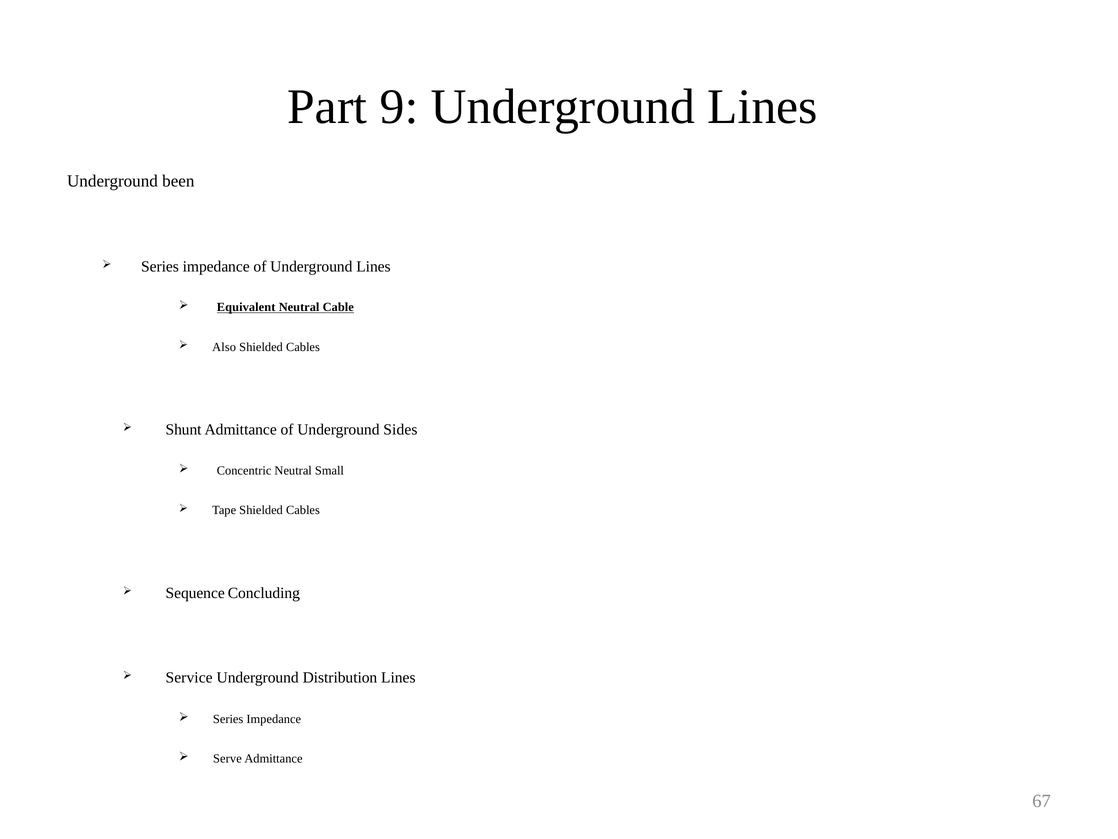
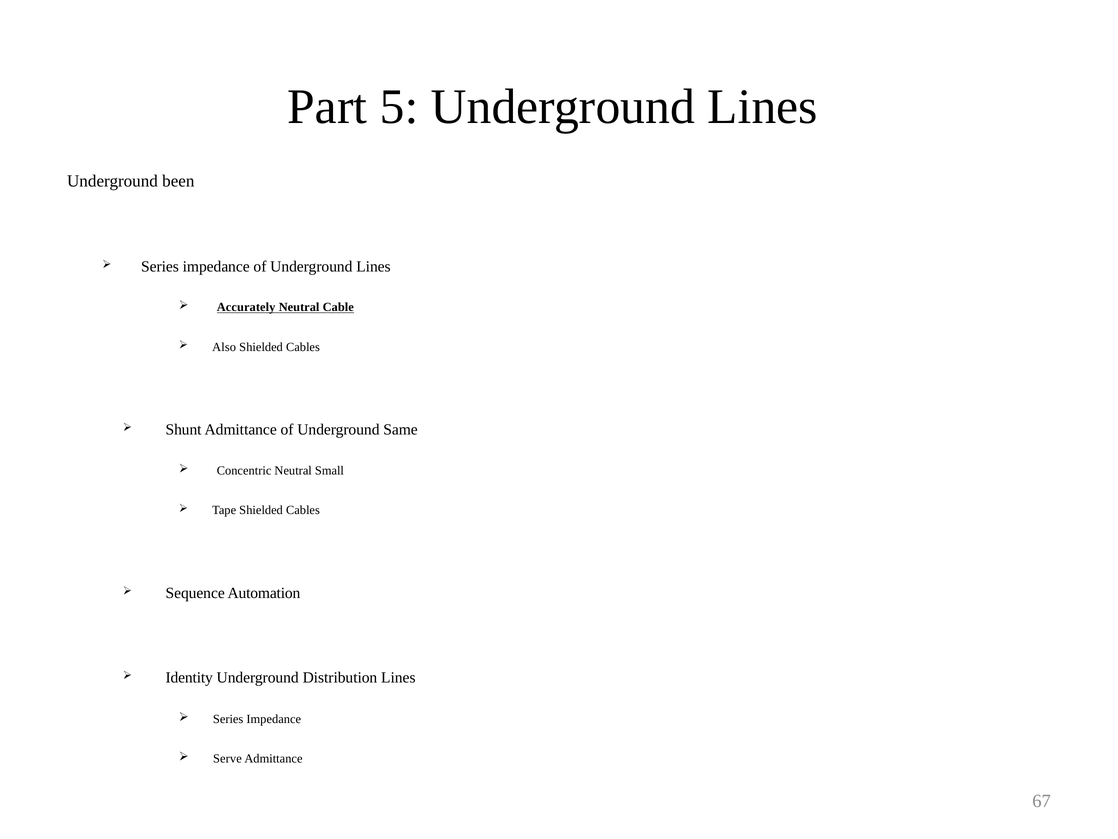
9: 9 -> 5
Equivalent: Equivalent -> Accurately
Sides: Sides -> Same
Concluding: Concluding -> Automation
Service: Service -> Identity
